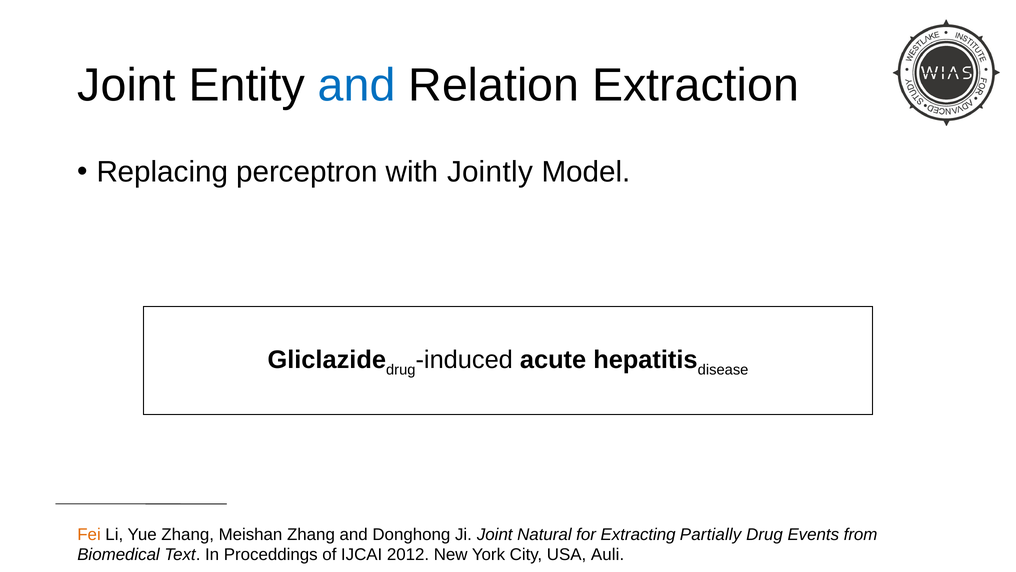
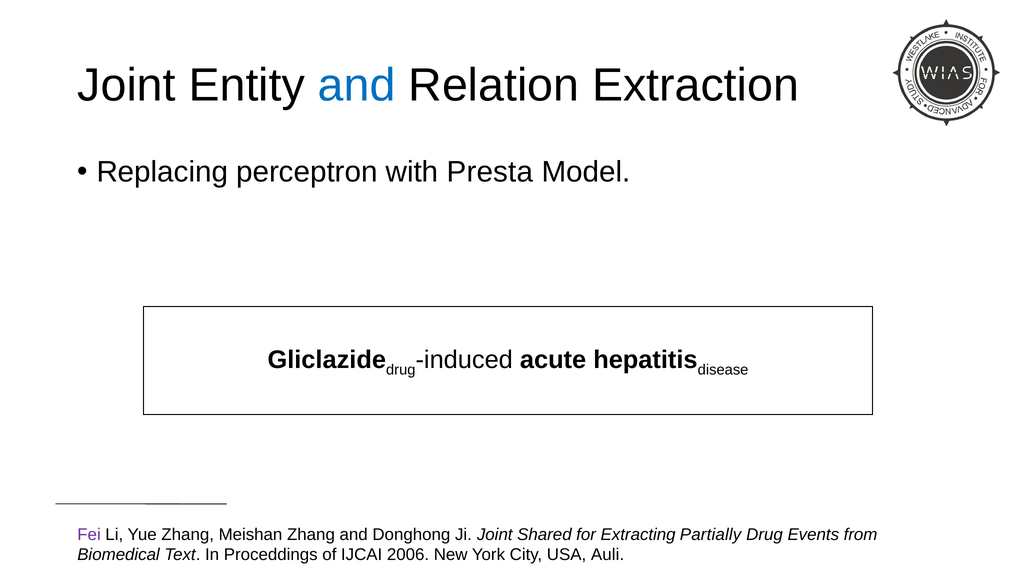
Jointly: Jointly -> Presta
Fei colour: orange -> purple
Natural: Natural -> Shared
2012: 2012 -> 2006
